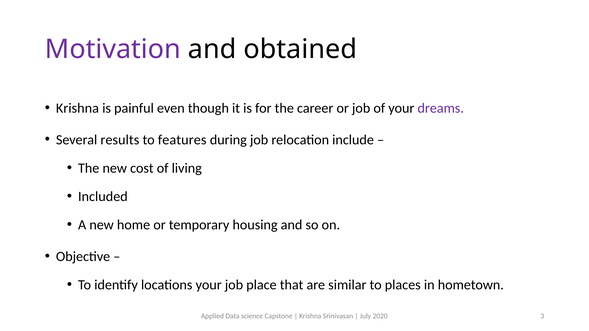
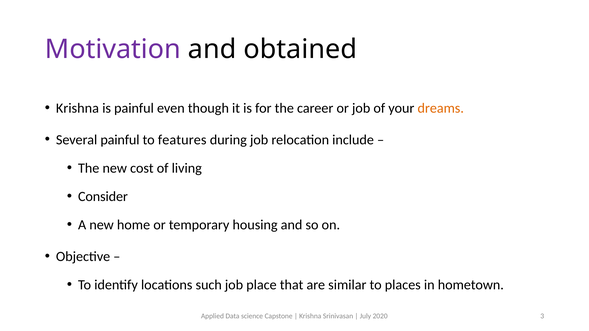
dreams colour: purple -> orange
Several results: results -> painful
Included: Included -> Consider
locations your: your -> such
